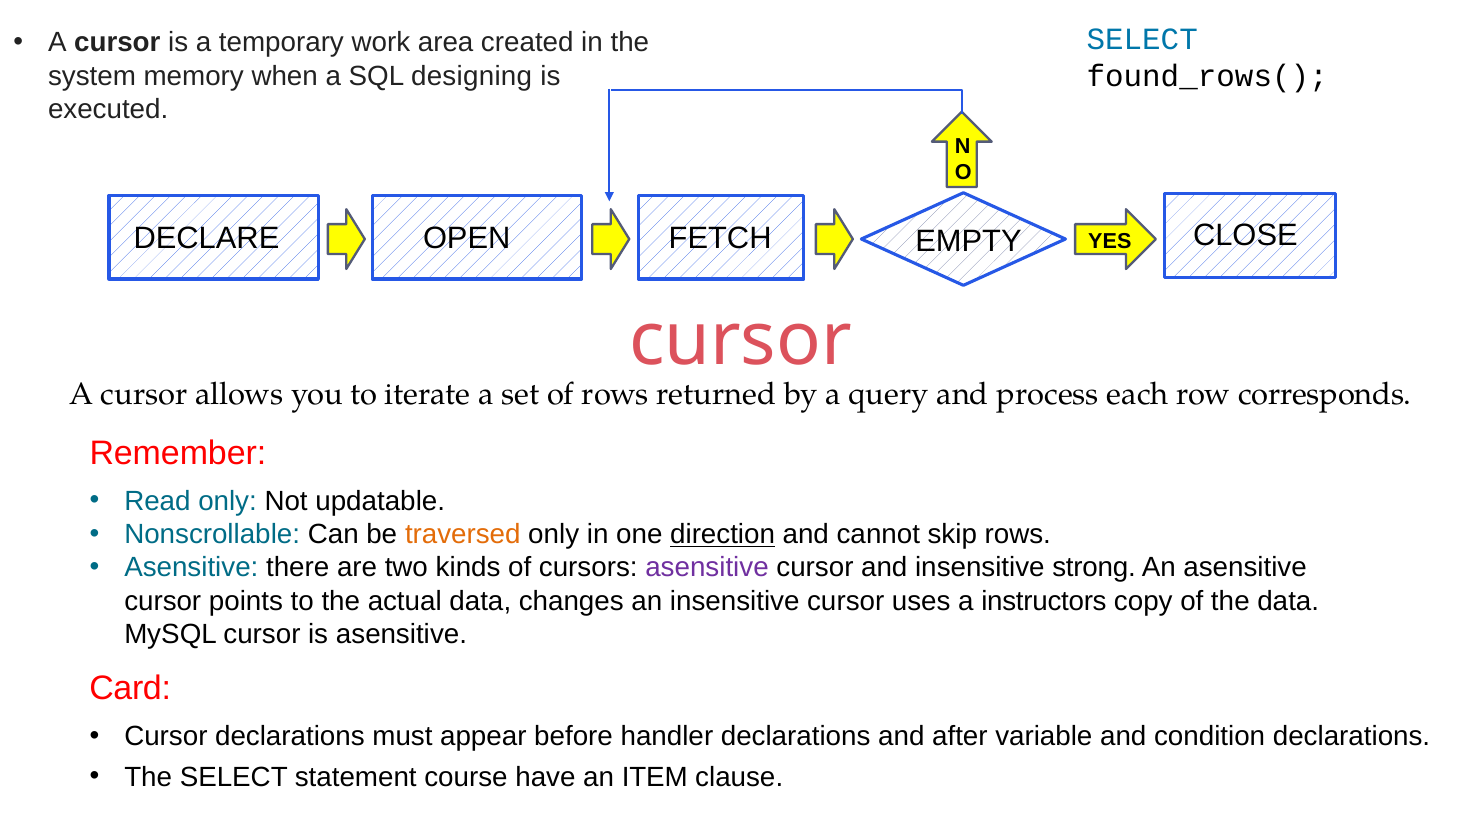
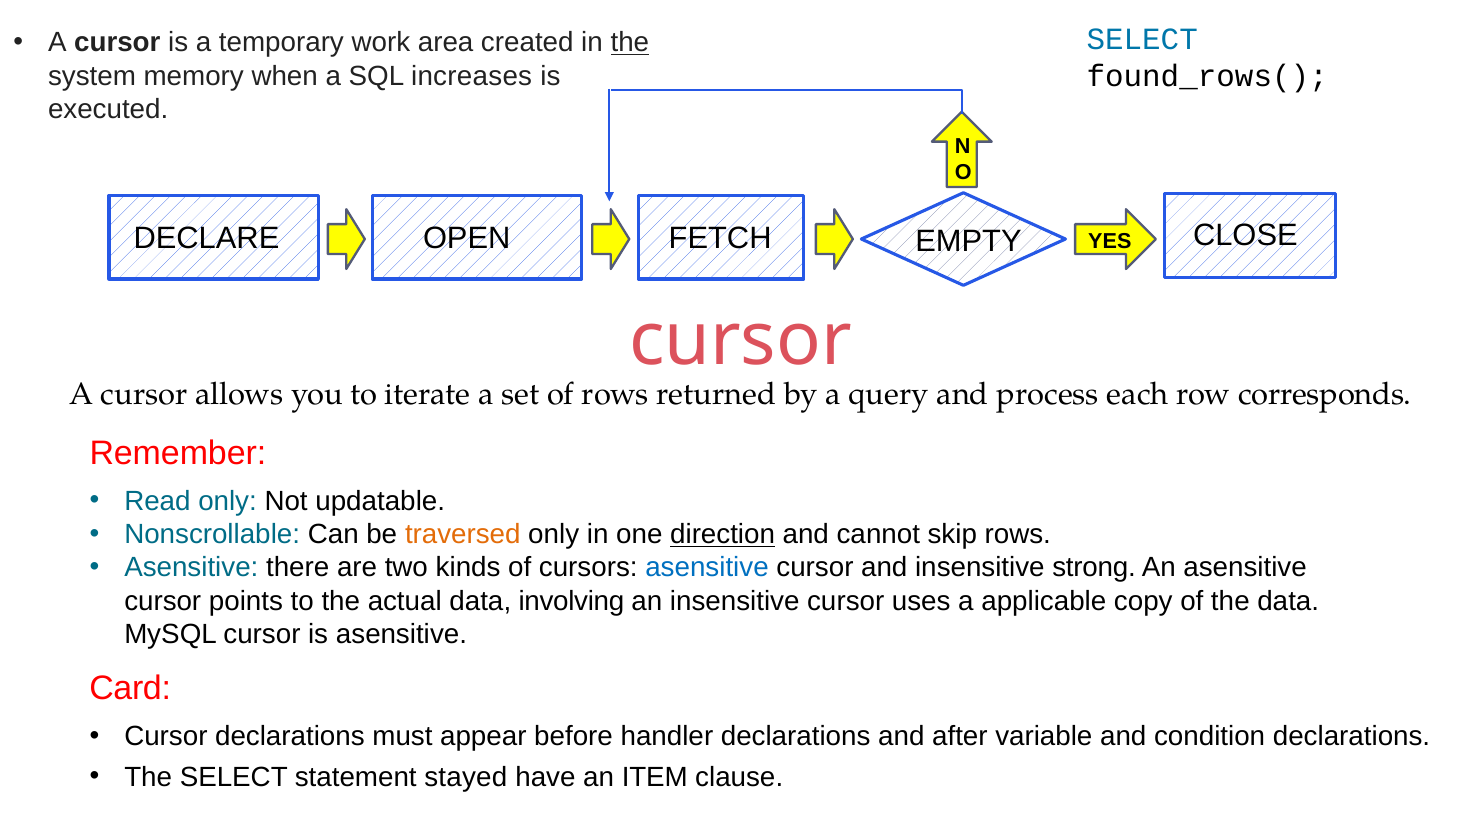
the at (630, 43) underline: none -> present
designing: designing -> increases
asensitive at (707, 568) colour: purple -> blue
changes: changes -> involving
instructors: instructors -> applicable
course: course -> stayed
